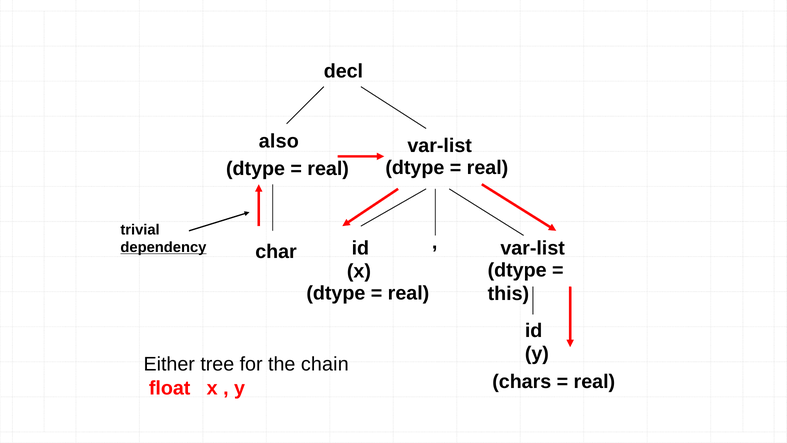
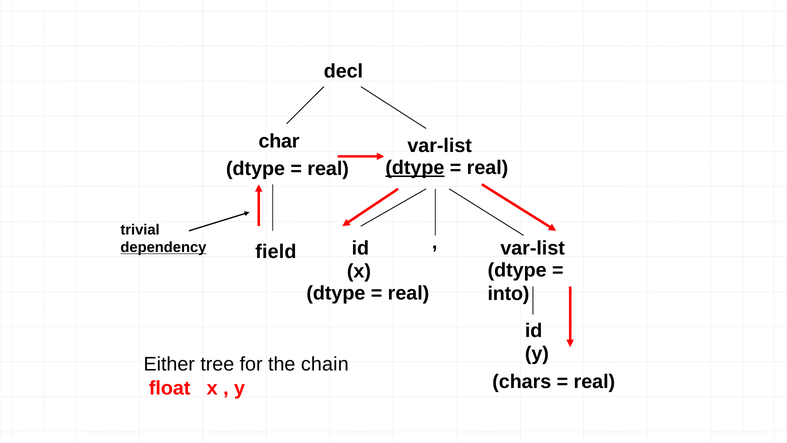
also: also -> char
dtype at (415, 168) underline: none -> present
char: char -> field
this: this -> into
